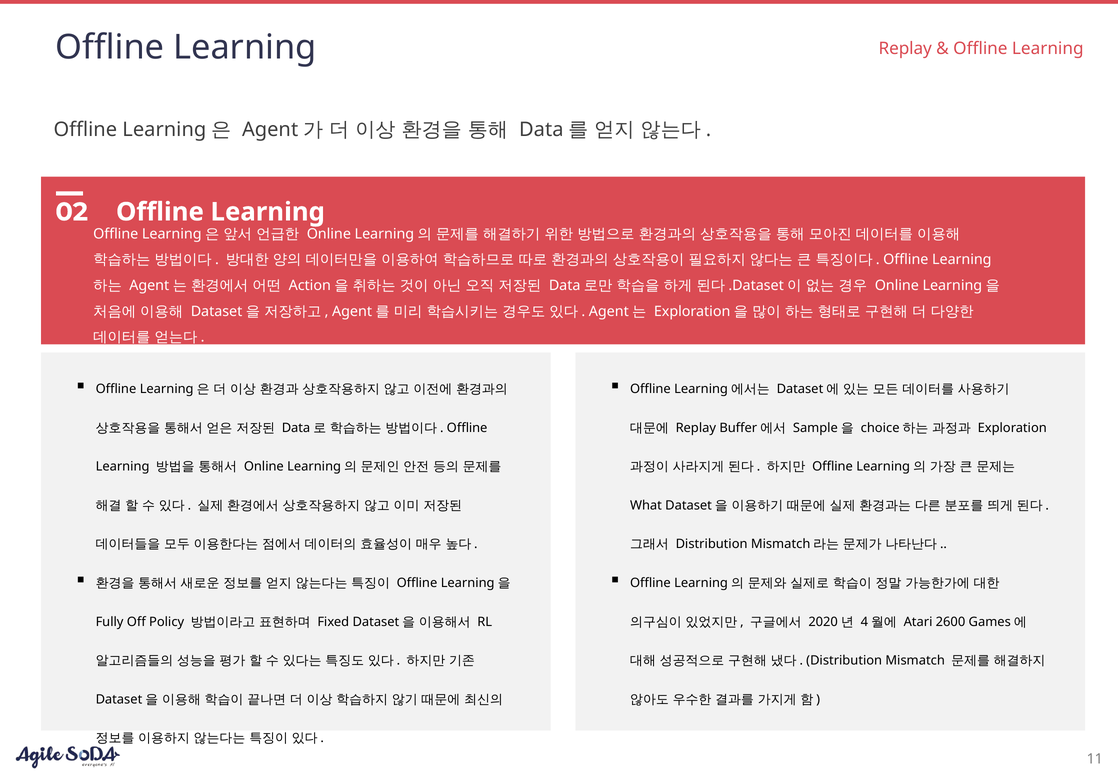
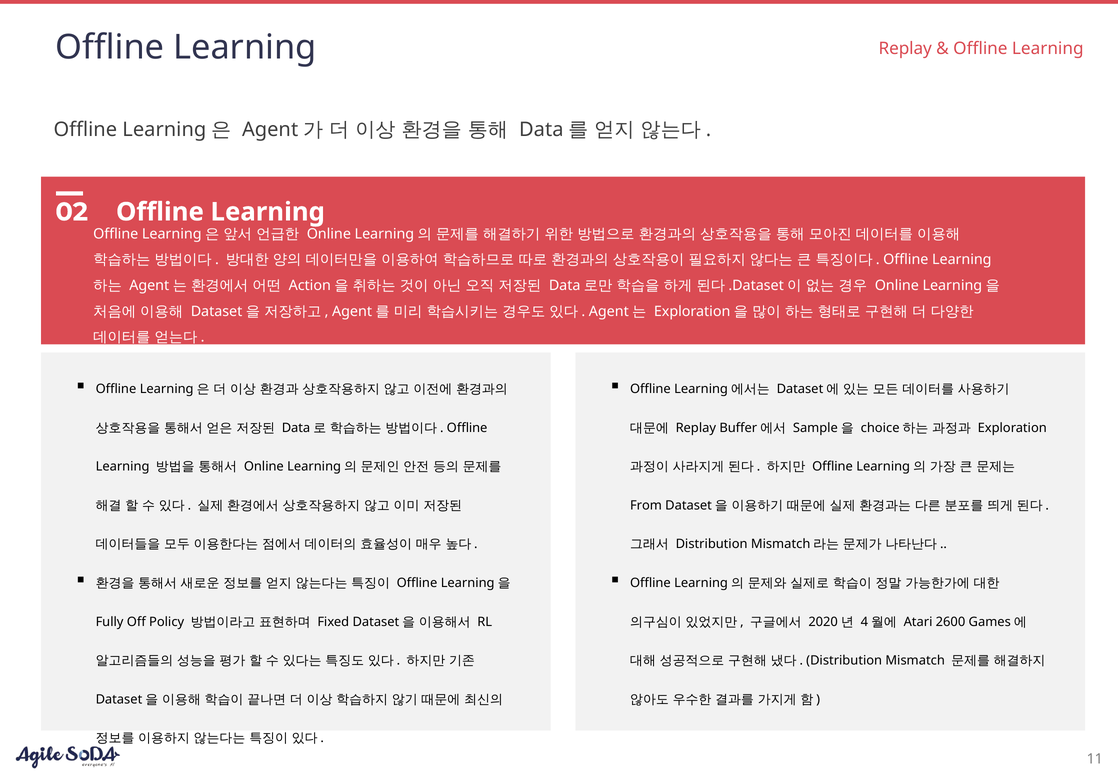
What: What -> From
